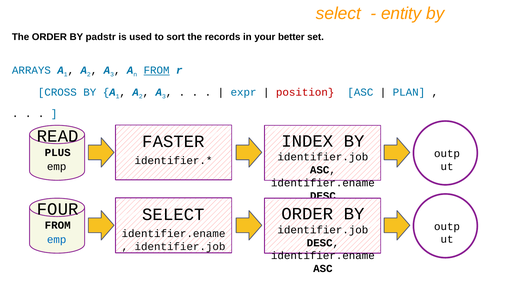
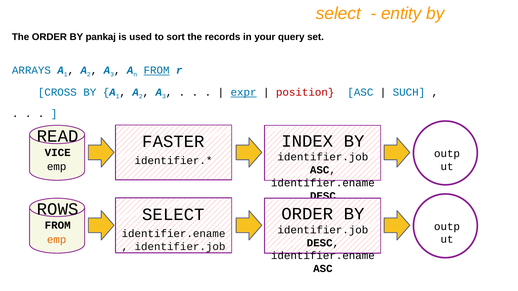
padstr: padstr -> pankaj
better: better -> query
expr underline: none -> present
PLAN: PLAN -> SUCH
PLUS: PLUS -> VICE
FOUR: FOUR -> ROWS
emp at (57, 240) colour: blue -> orange
